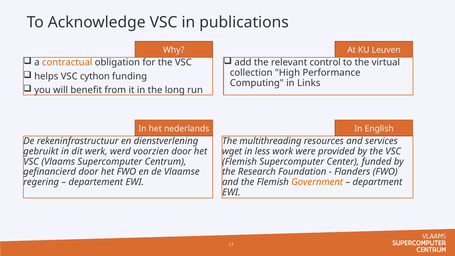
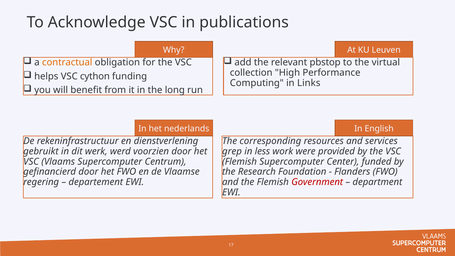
control: control -> pbstop
multithreading: multithreading -> corresponding
wget: wget -> grep
Government colour: orange -> red
